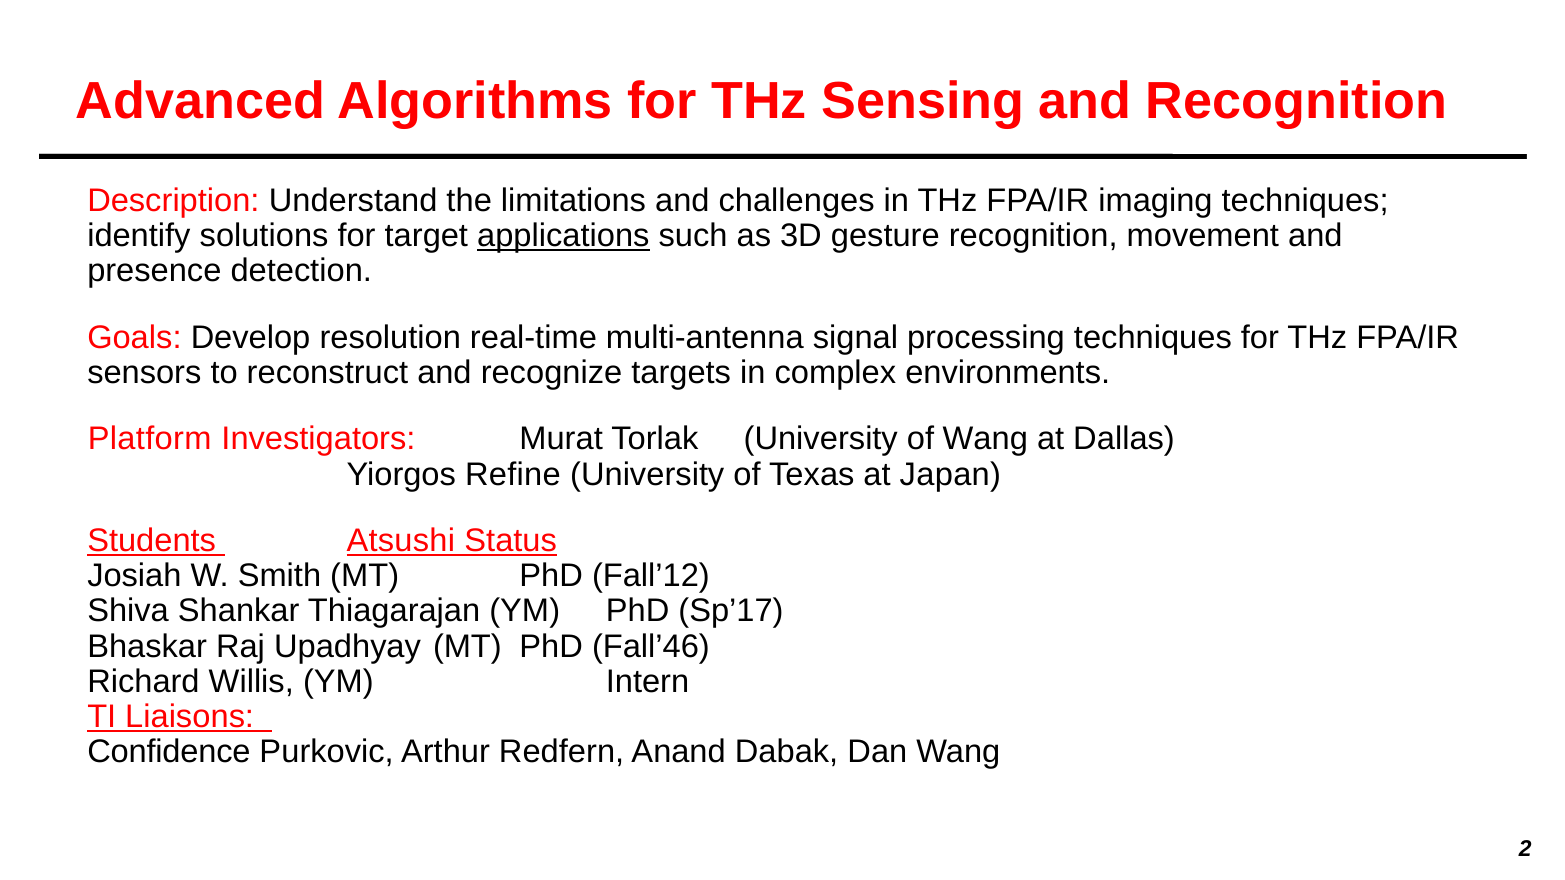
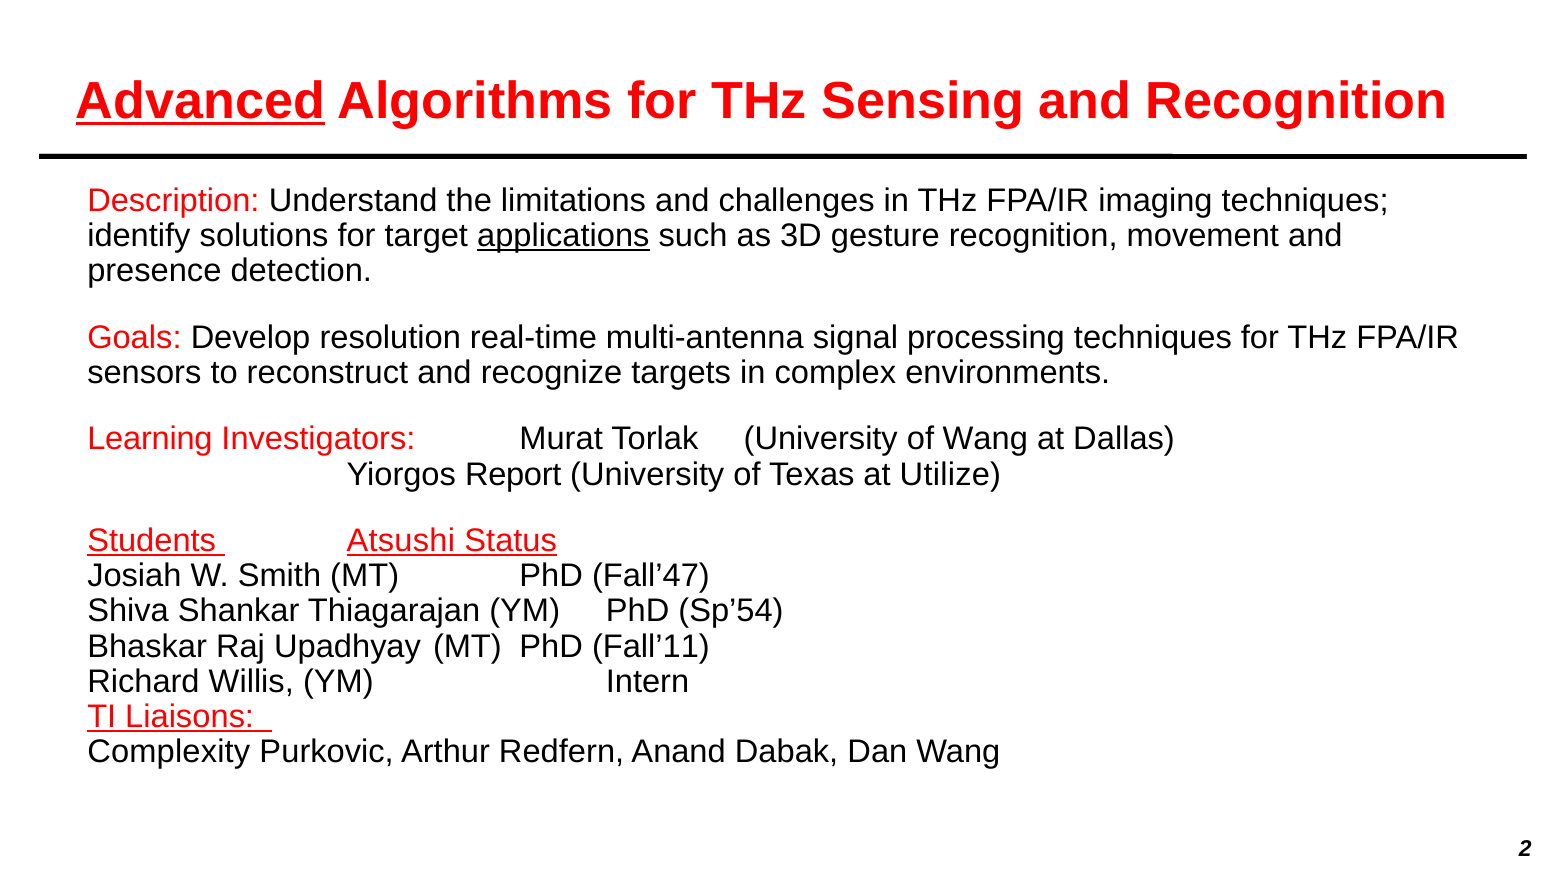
Advanced underline: none -> present
Platform: Platform -> Learning
Refine: Refine -> Report
Japan: Japan -> Utilize
Fall’12: Fall’12 -> Fall’47
Sp’17: Sp’17 -> Sp’54
Fall’46: Fall’46 -> Fall’11
Confidence: Confidence -> Complexity
